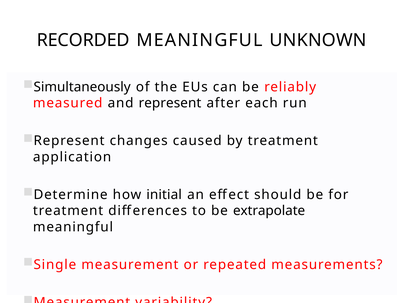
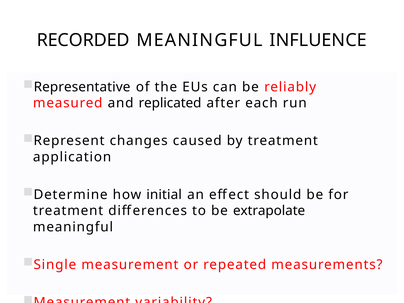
UNKNOWN: UNKNOWN -> INFLUENCE
Simultaneously: Simultaneously -> Representative
and represent: represent -> replicated
